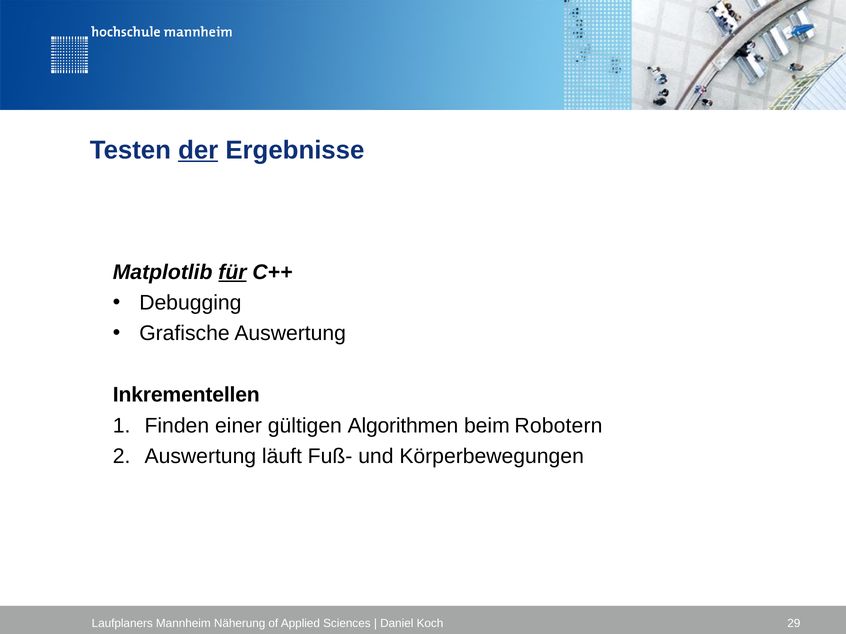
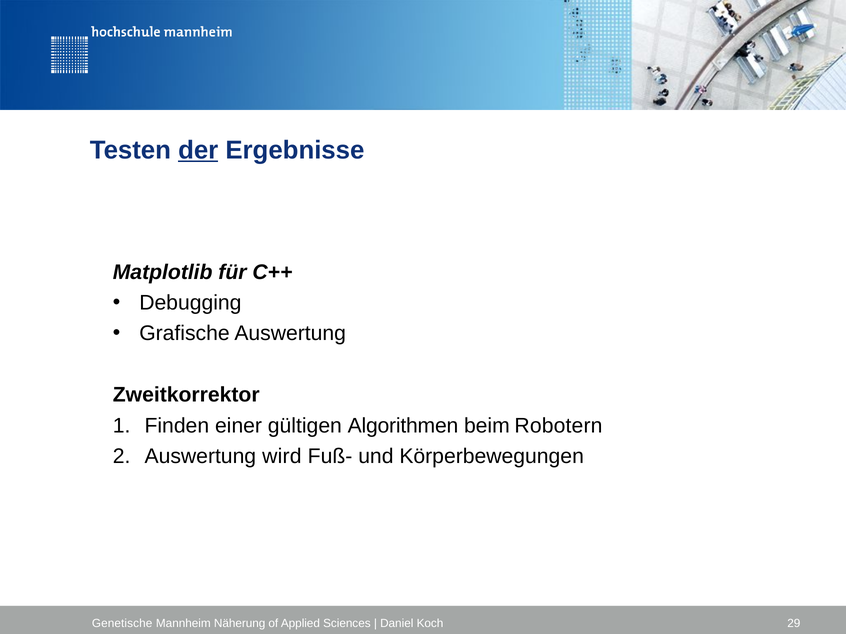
für underline: present -> none
Inkrementellen: Inkrementellen -> Zweitkorrektor
läuft: läuft -> wird
Laufplaners: Laufplaners -> Genetische
